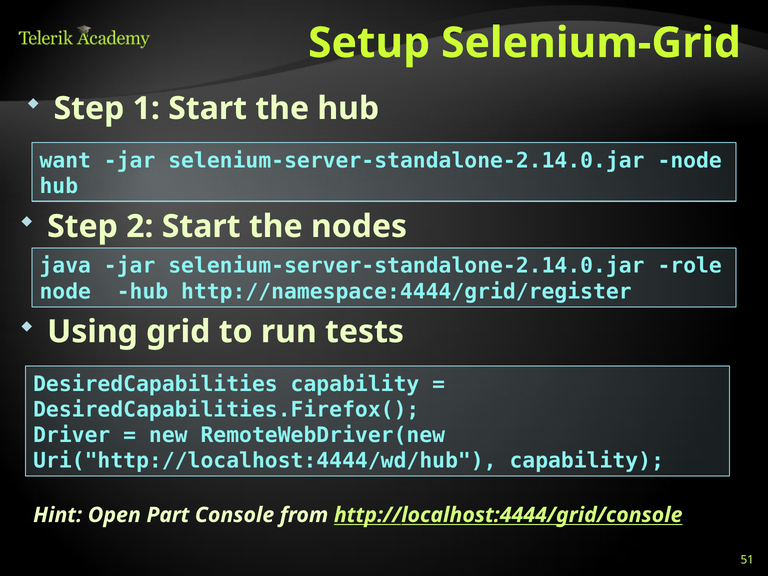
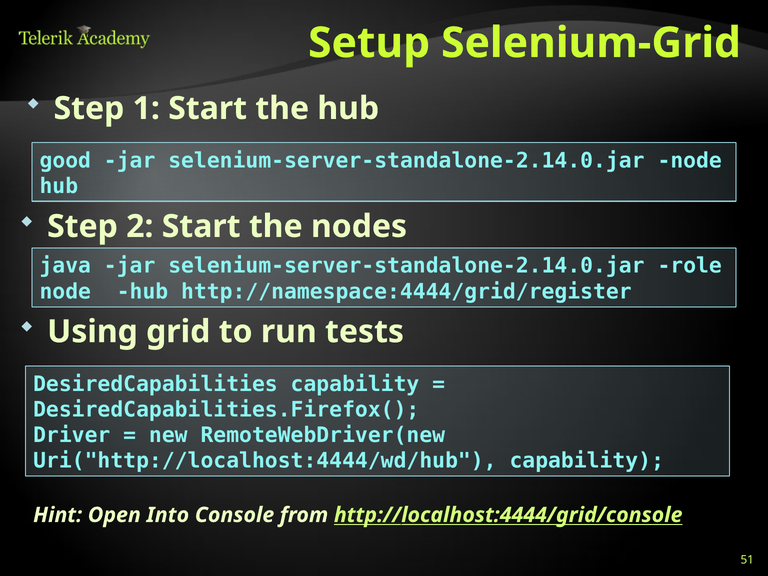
want: want -> good
Part: Part -> Into
